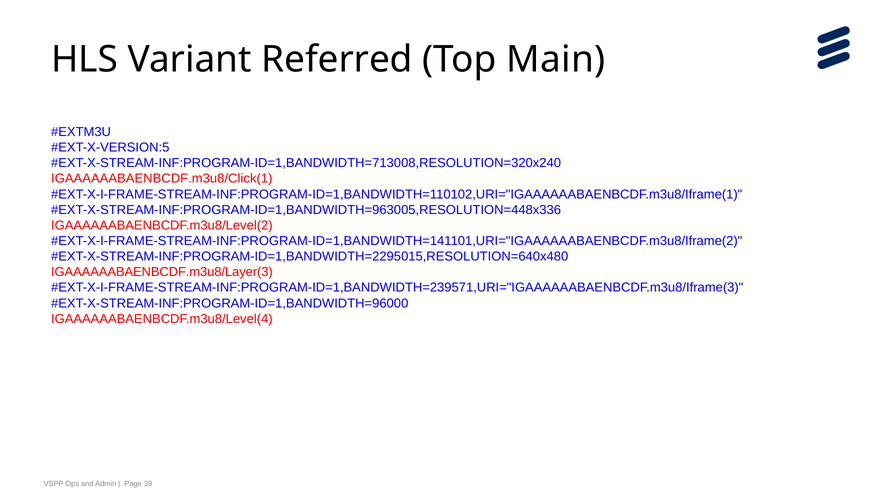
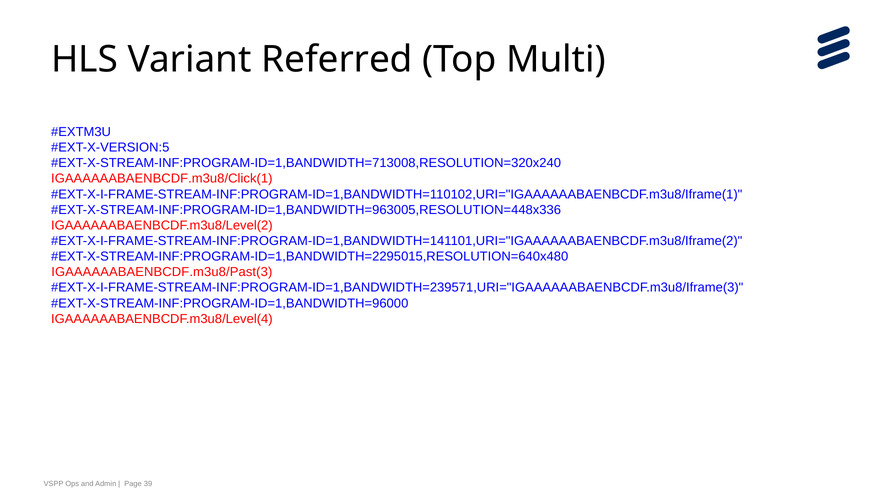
Main: Main -> Multi
IGAAAAAABAENBCDF.m3u8/Layer(3: IGAAAAAABAENBCDF.m3u8/Layer(3 -> IGAAAAAABAENBCDF.m3u8/Past(3
